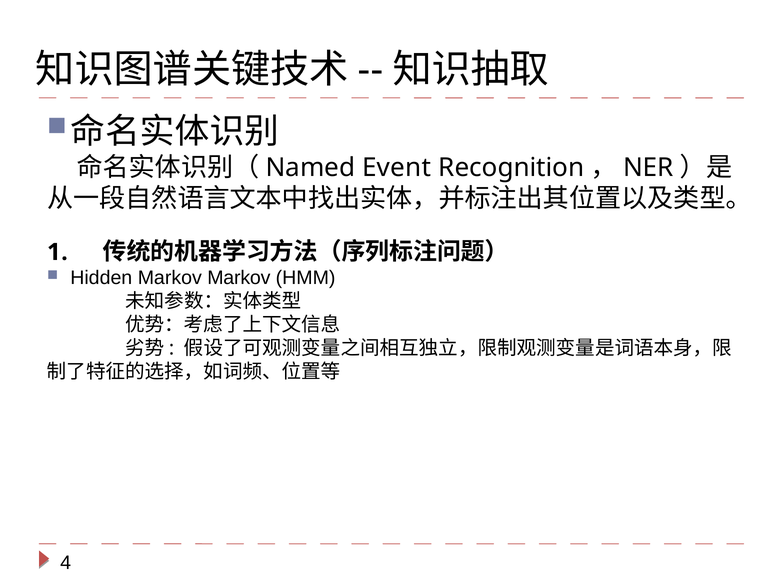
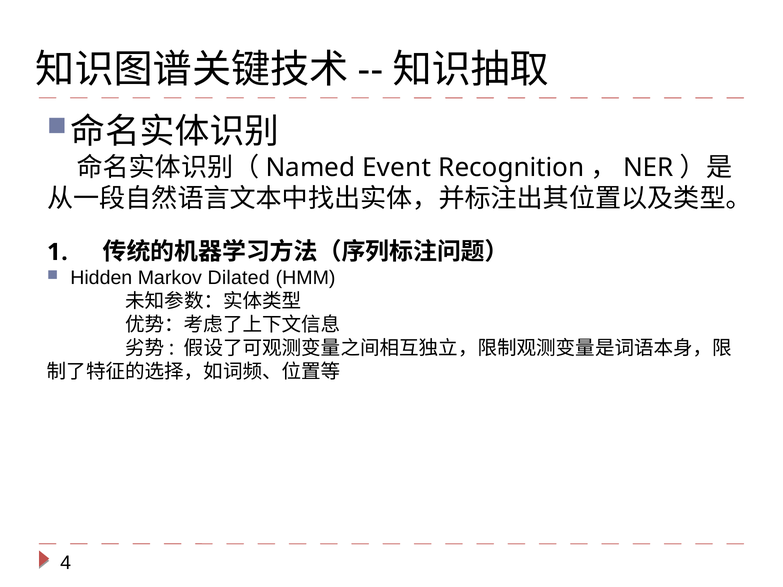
Markov Markov: Markov -> Dilated
